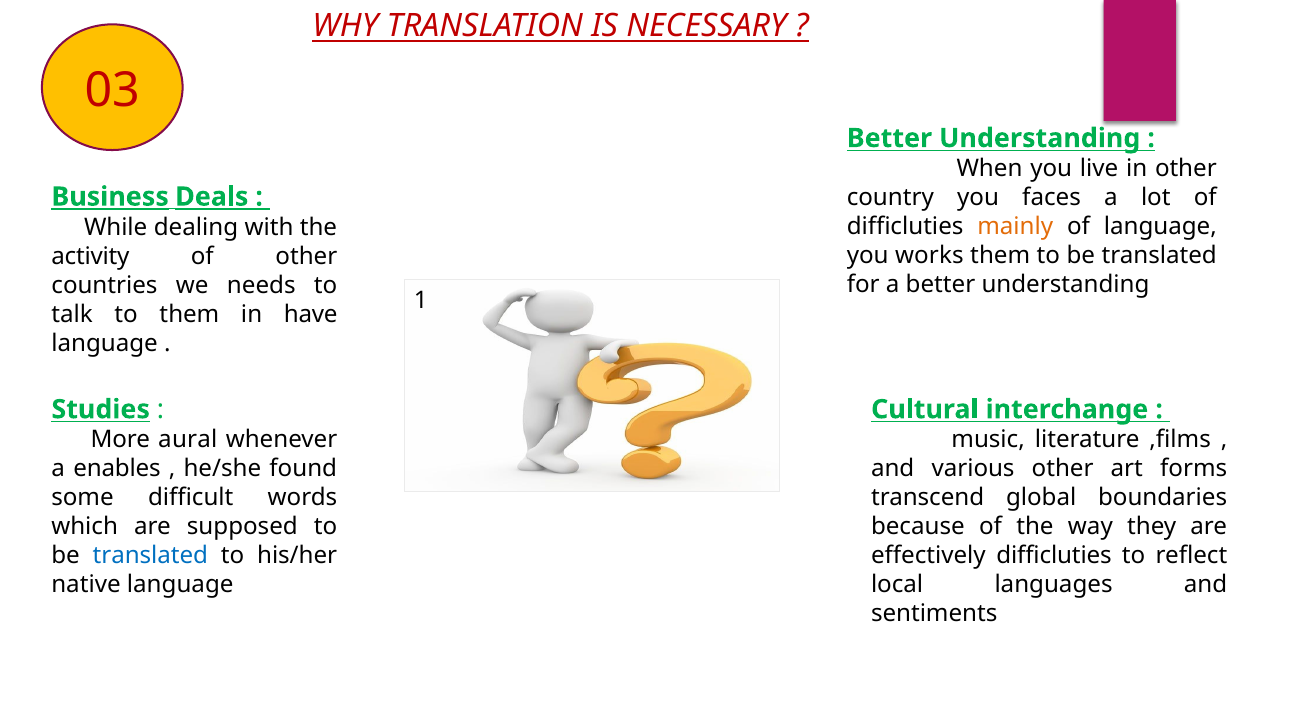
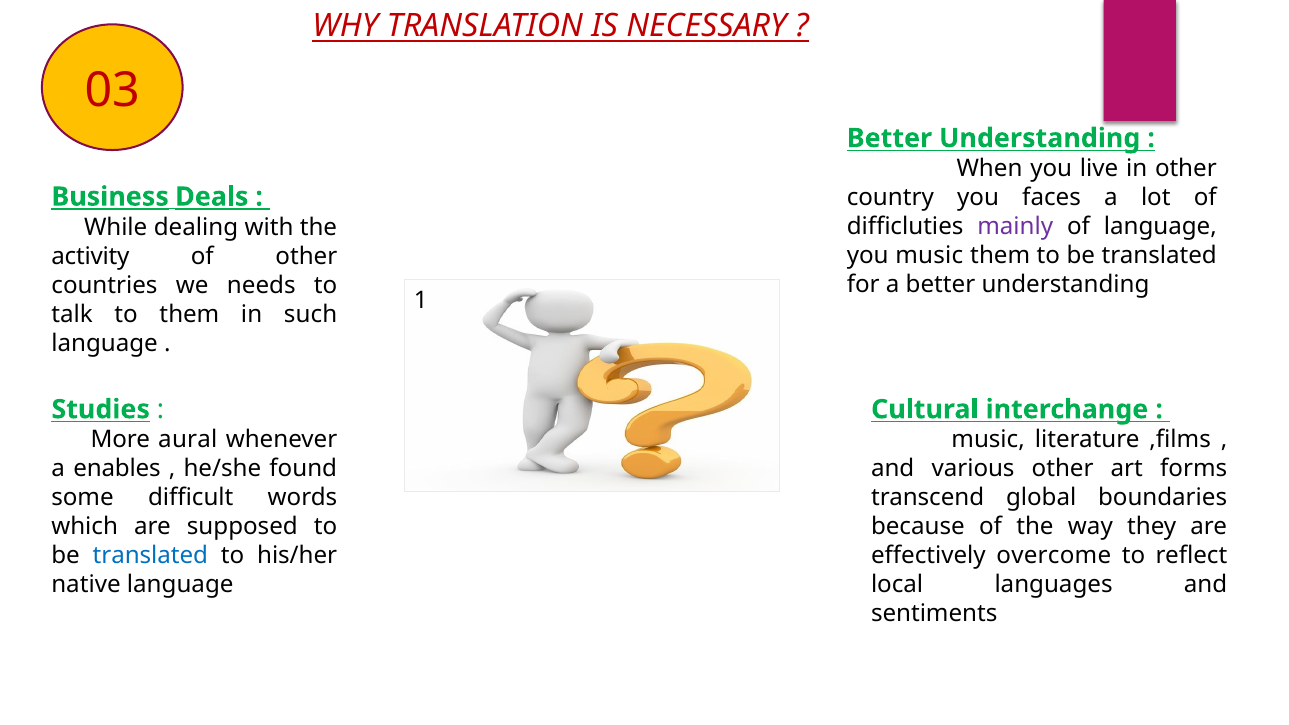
mainly colour: orange -> purple
you works: works -> music
have: have -> such
effectively difficluties: difficluties -> overcome
